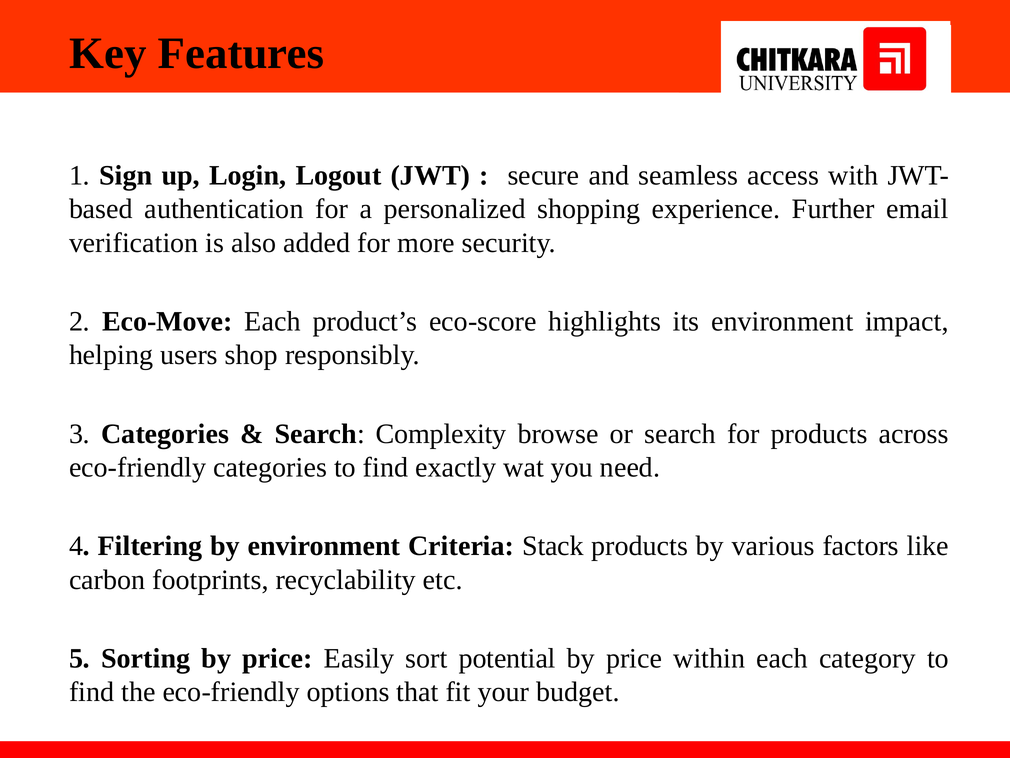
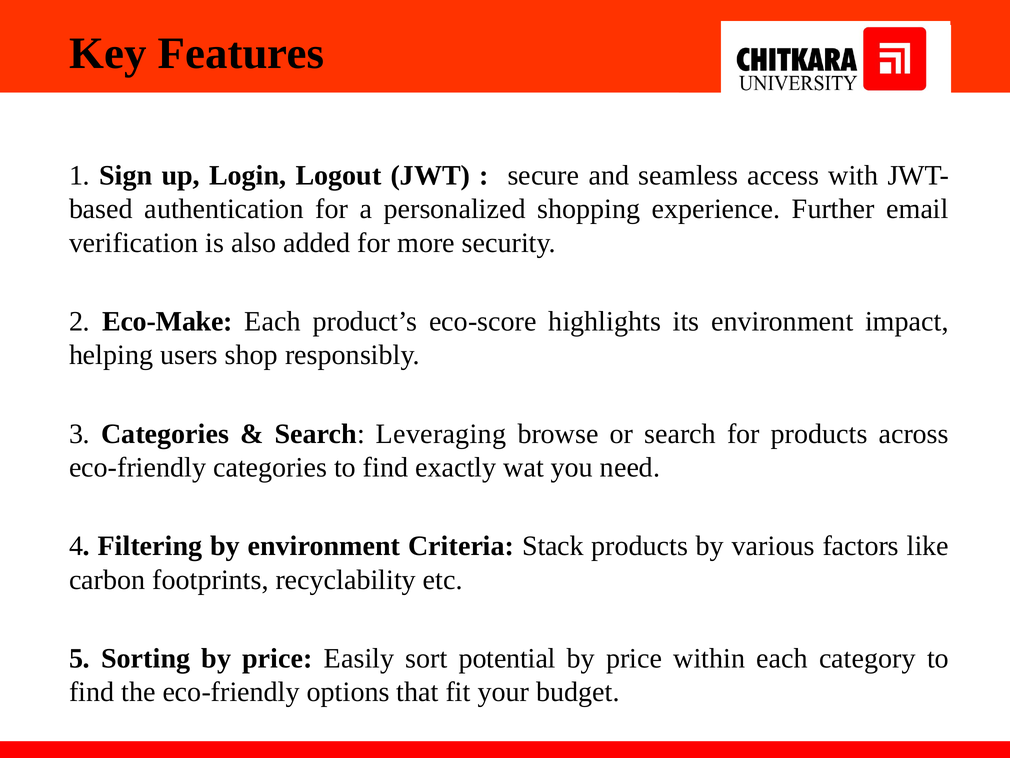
Eco-Move: Eco-Move -> Eco-Make
Complexity: Complexity -> Leveraging
